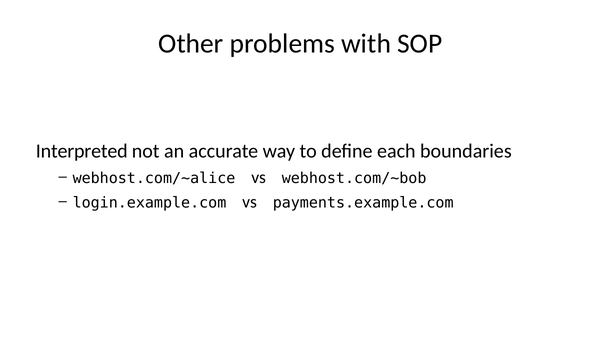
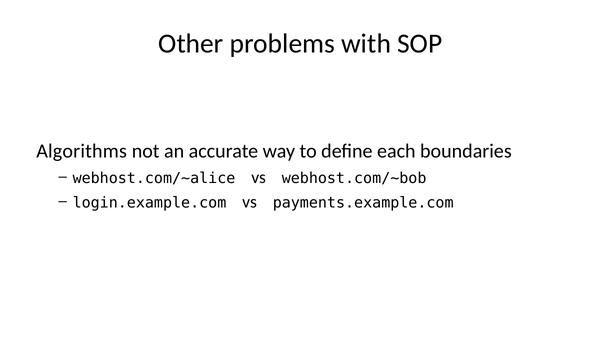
Interpreted: Interpreted -> Algorithms
